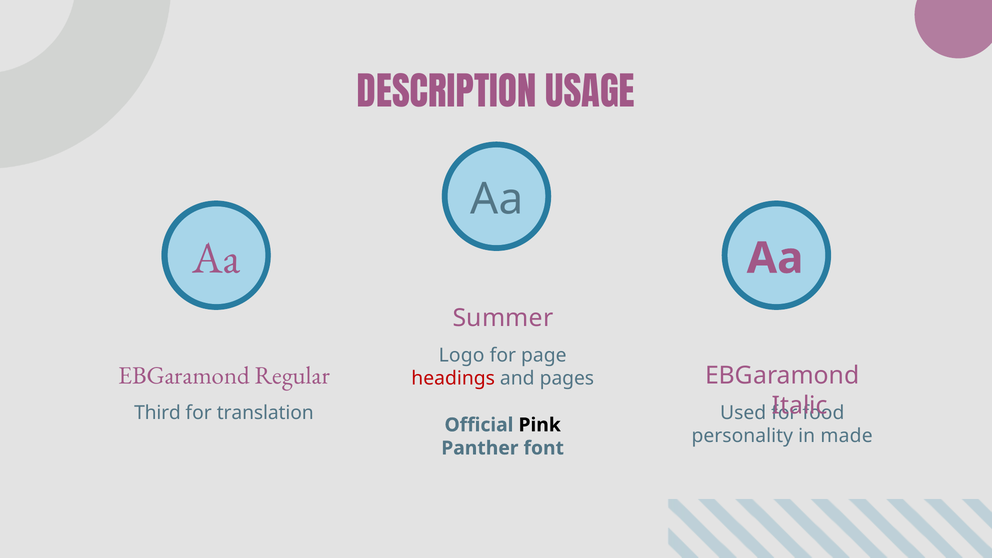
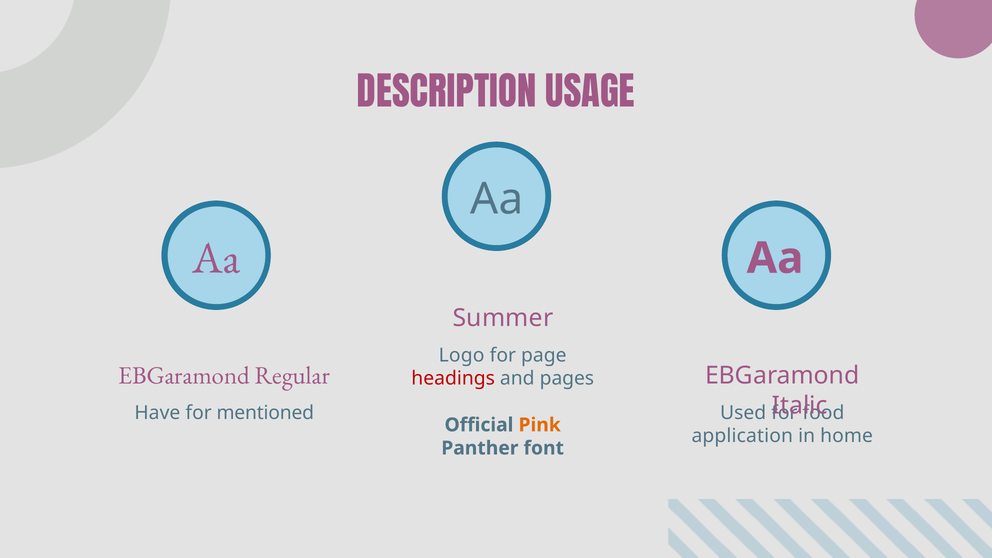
Third: Third -> Have
translation: translation -> mentioned
Pink colour: black -> orange
personality: personality -> application
made: made -> home
